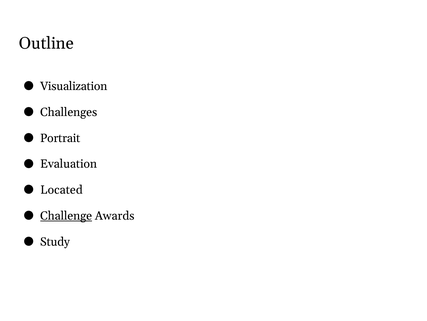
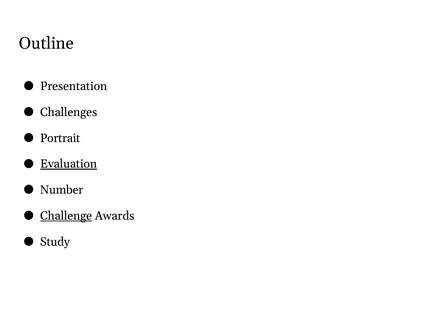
Visualization: Visualization -> Presentation
Evaluation underline: none -> present
Located: Located -> Number
